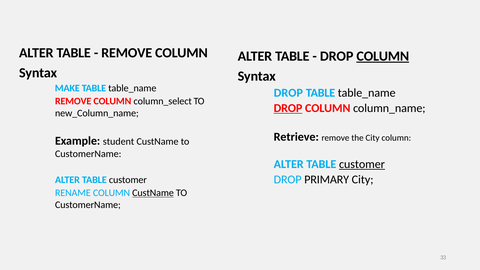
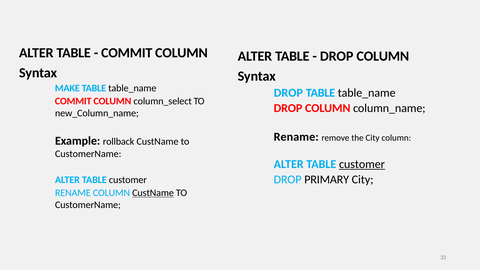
REMOVE at (127, 53): REMOVE -> COMMIT
COLUMN at (383, 56) underline: present -> none
REMOVE at (73, 101): REMOVE -> COMMIT
DROP at (288, 108) underline: present -> none
Retrieve at (296, 137): Retrieve -> Rename
student: student -> rollback
